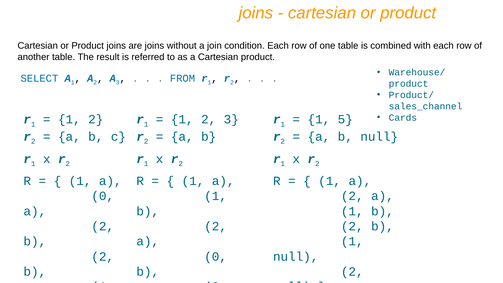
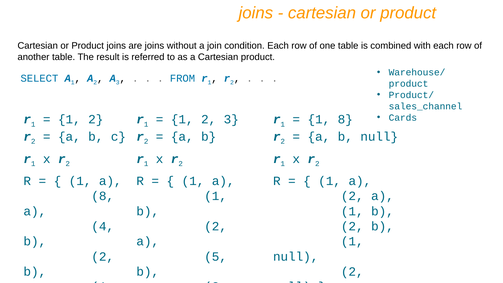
1 5: 5 -> 8
0 at (103, 196): 0 -> 8
2 at (103, 226): 2 -> 4
0 at (216, 256): 0 -> 5
